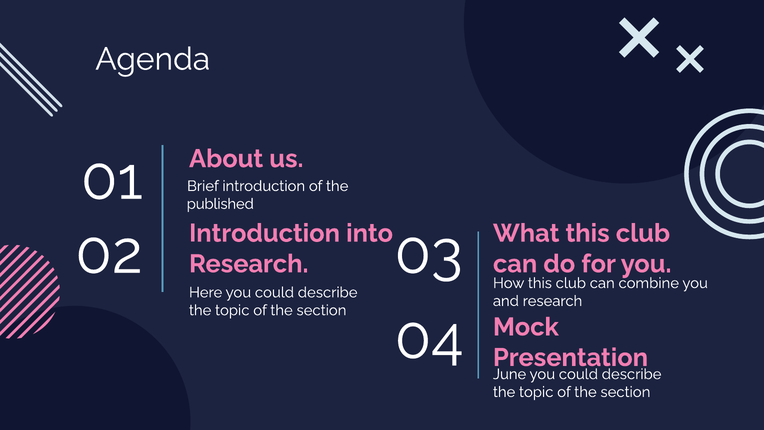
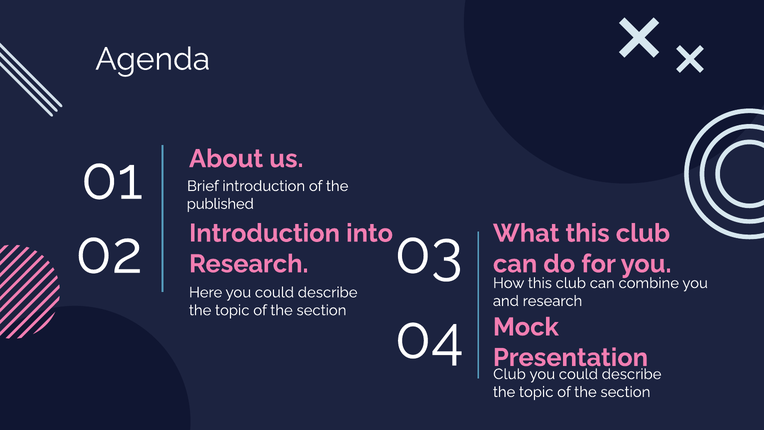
June at (510, 374): June -> Club
